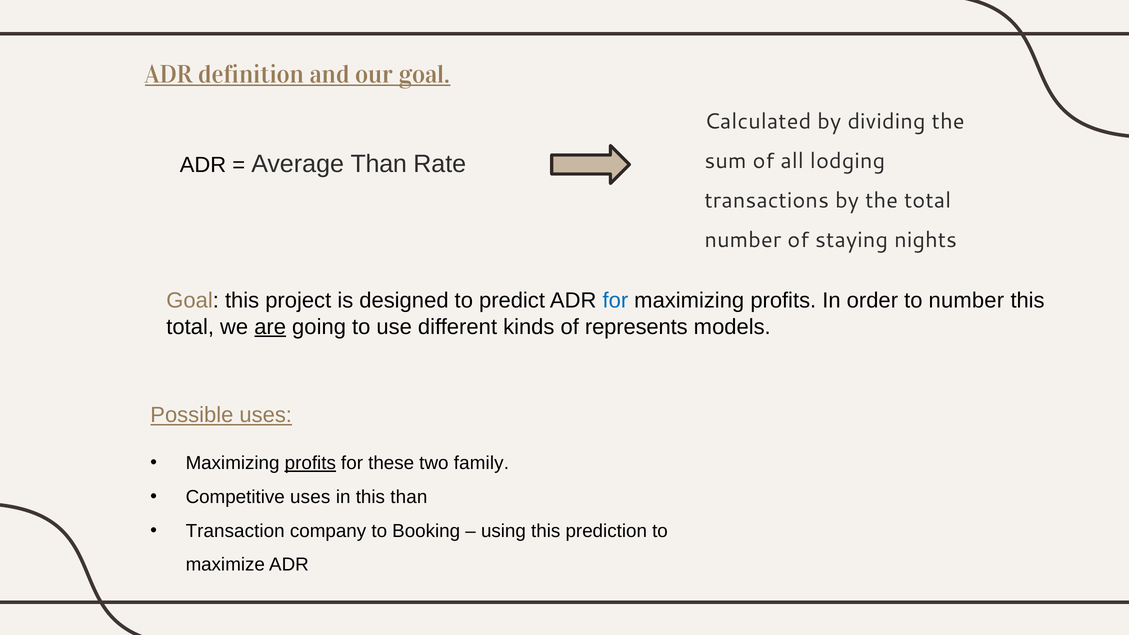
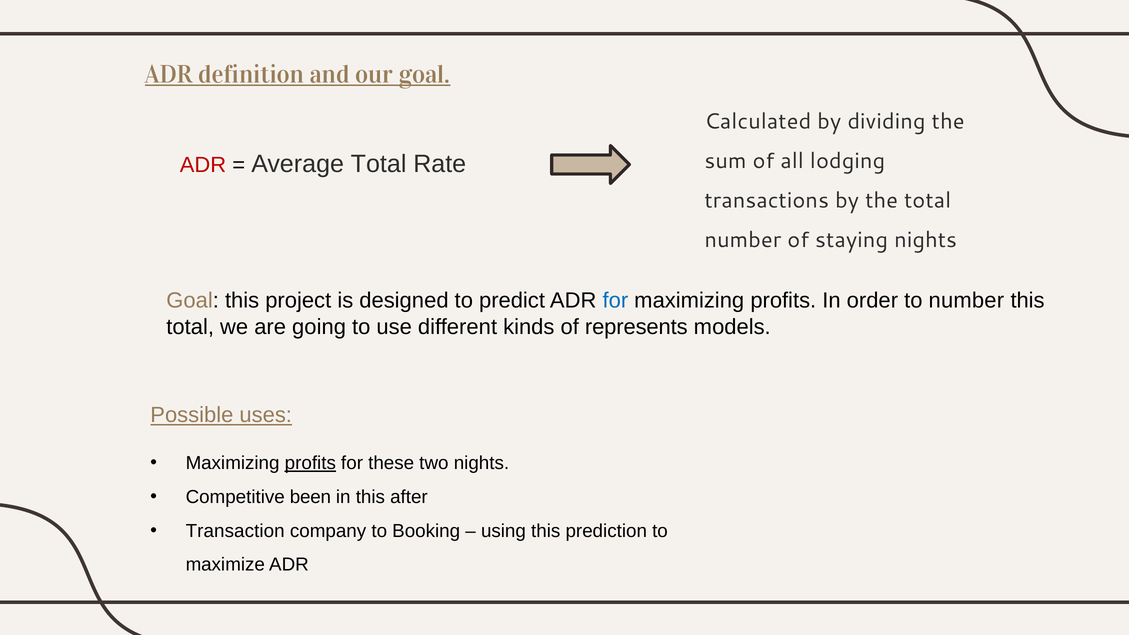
ADR at (203, 165) colour: black -> red
Average Than: Than -> Total
are underline: present -> none
two family: family -> nights
Competitive uses: uses -> been
this than: than -> after
